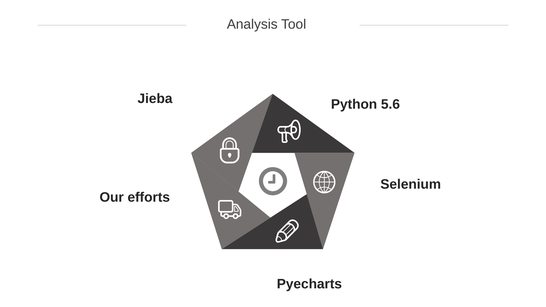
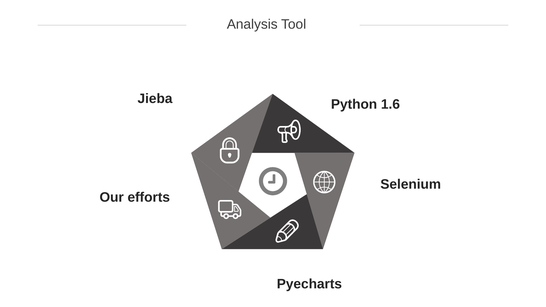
5.6: 5.6 -> 1.6
